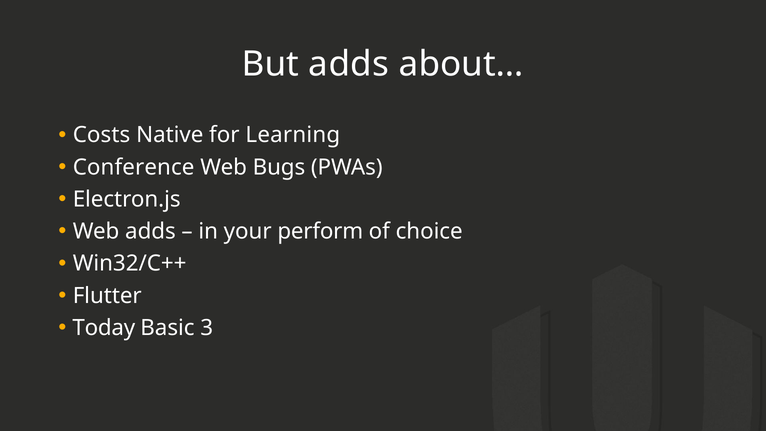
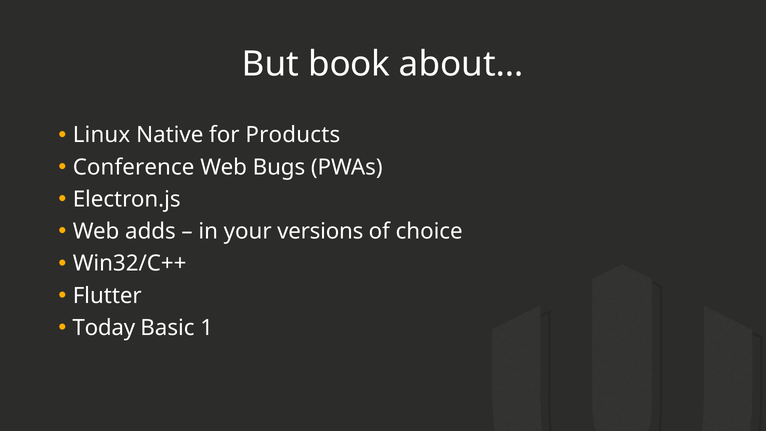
But adds: adds -> book
Costs: Costs -> Linux
Learning: Learning -> Products
perform: perform -> versions
3: 3 -> 1
